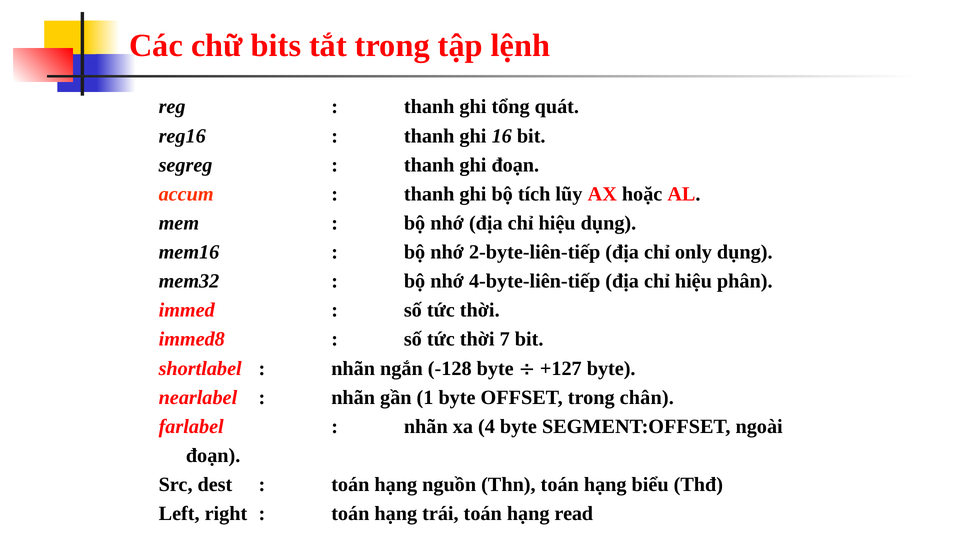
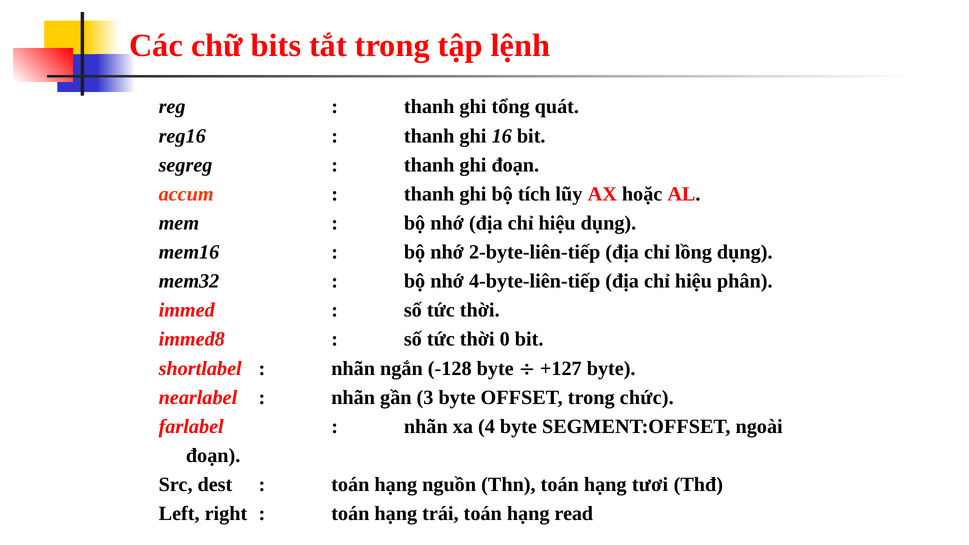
only: only -> lồng
7: 7 -> 0
1: 1 -> 3
chân: chân -> chức
biểu: biểu -> tươi
